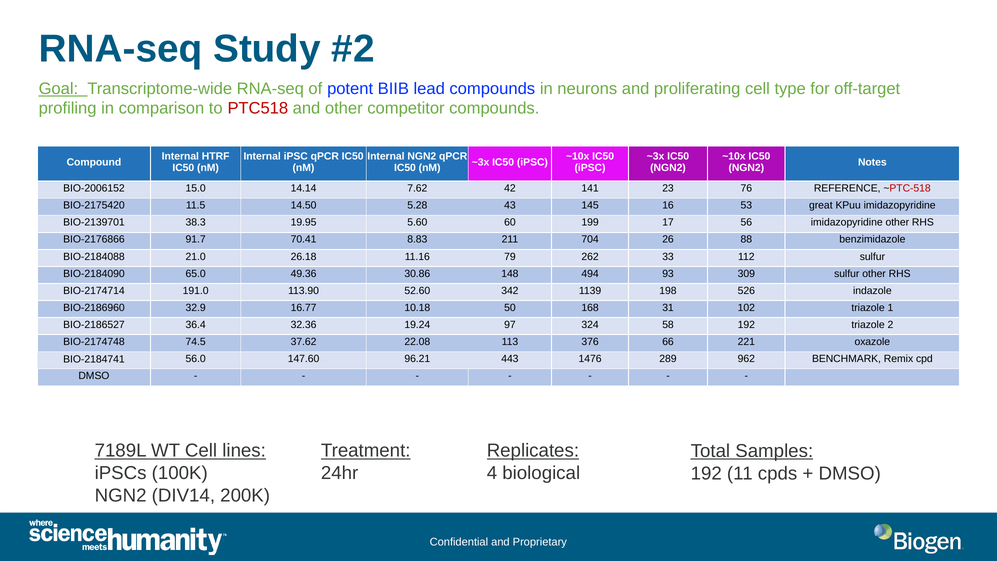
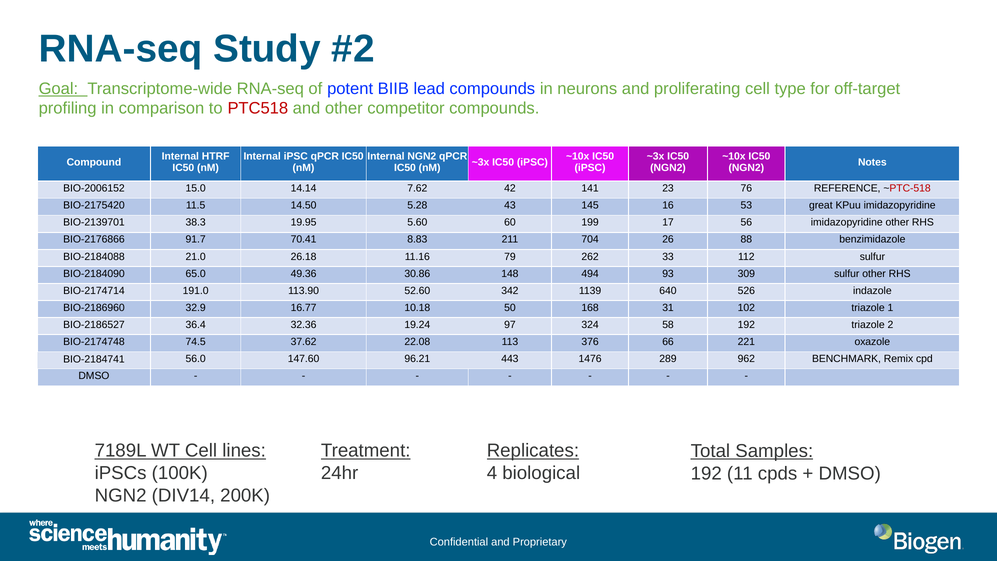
198: 198 -> 640
